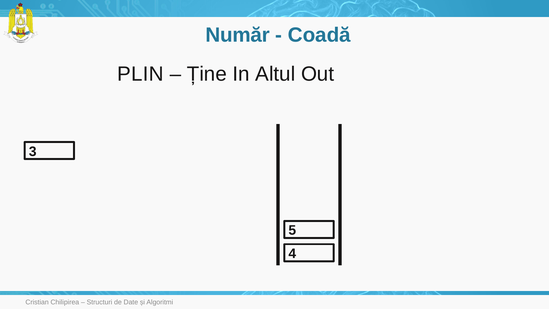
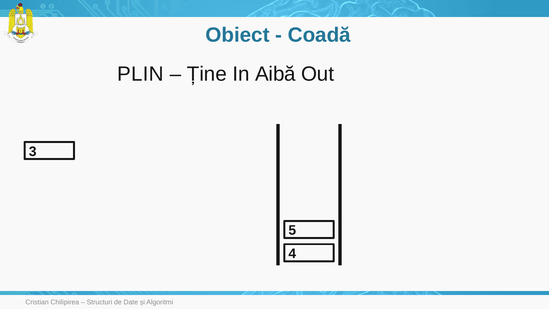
Număr: Număr -> Obiect
Altul: Altul -> Aibă
